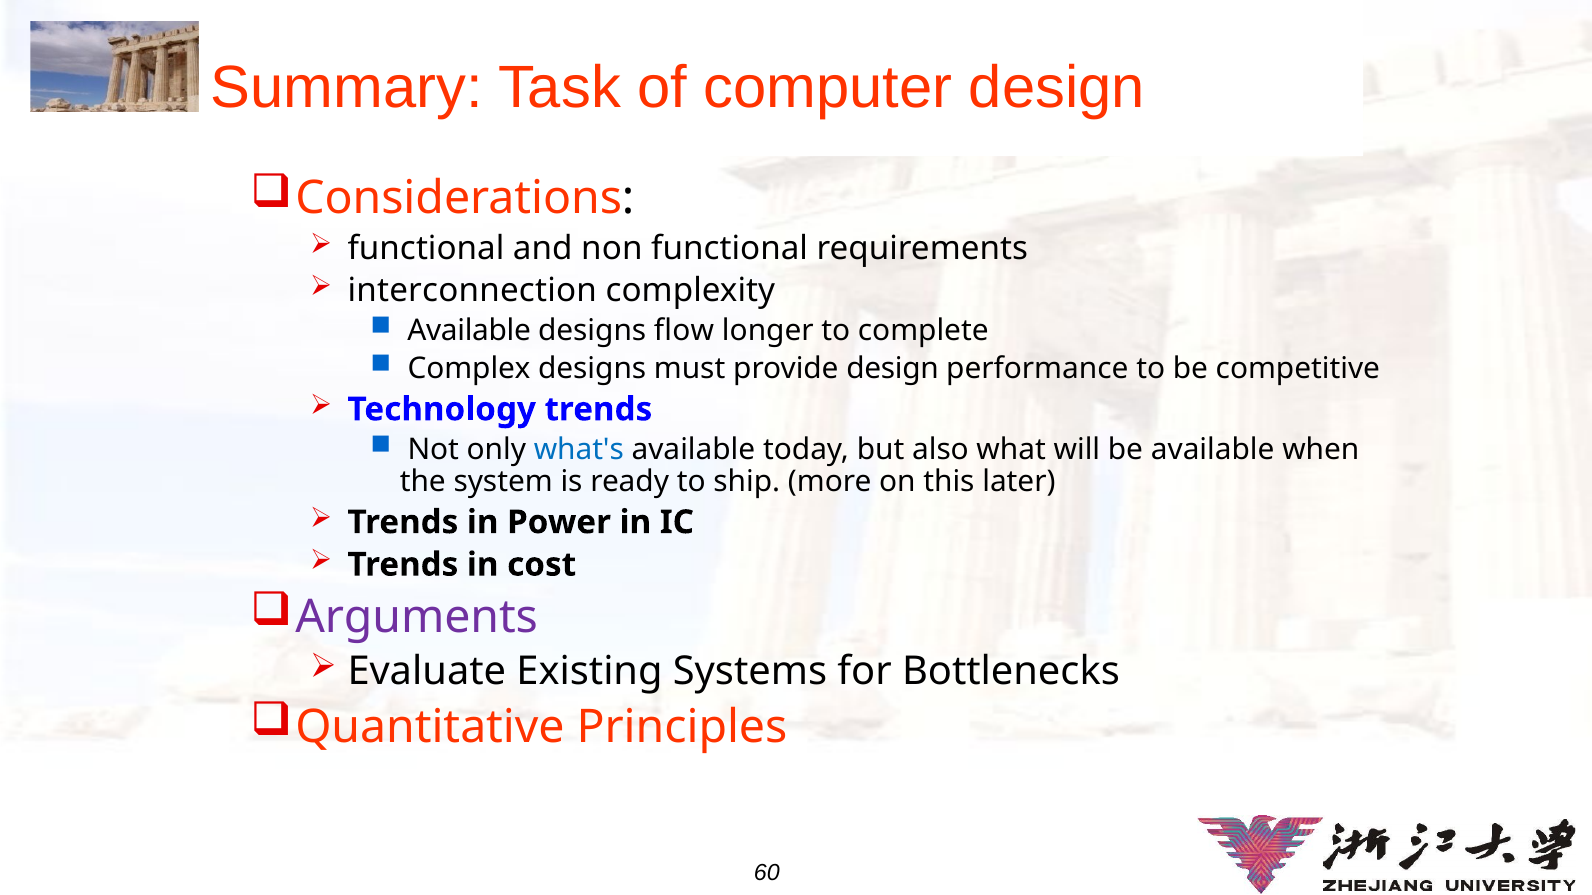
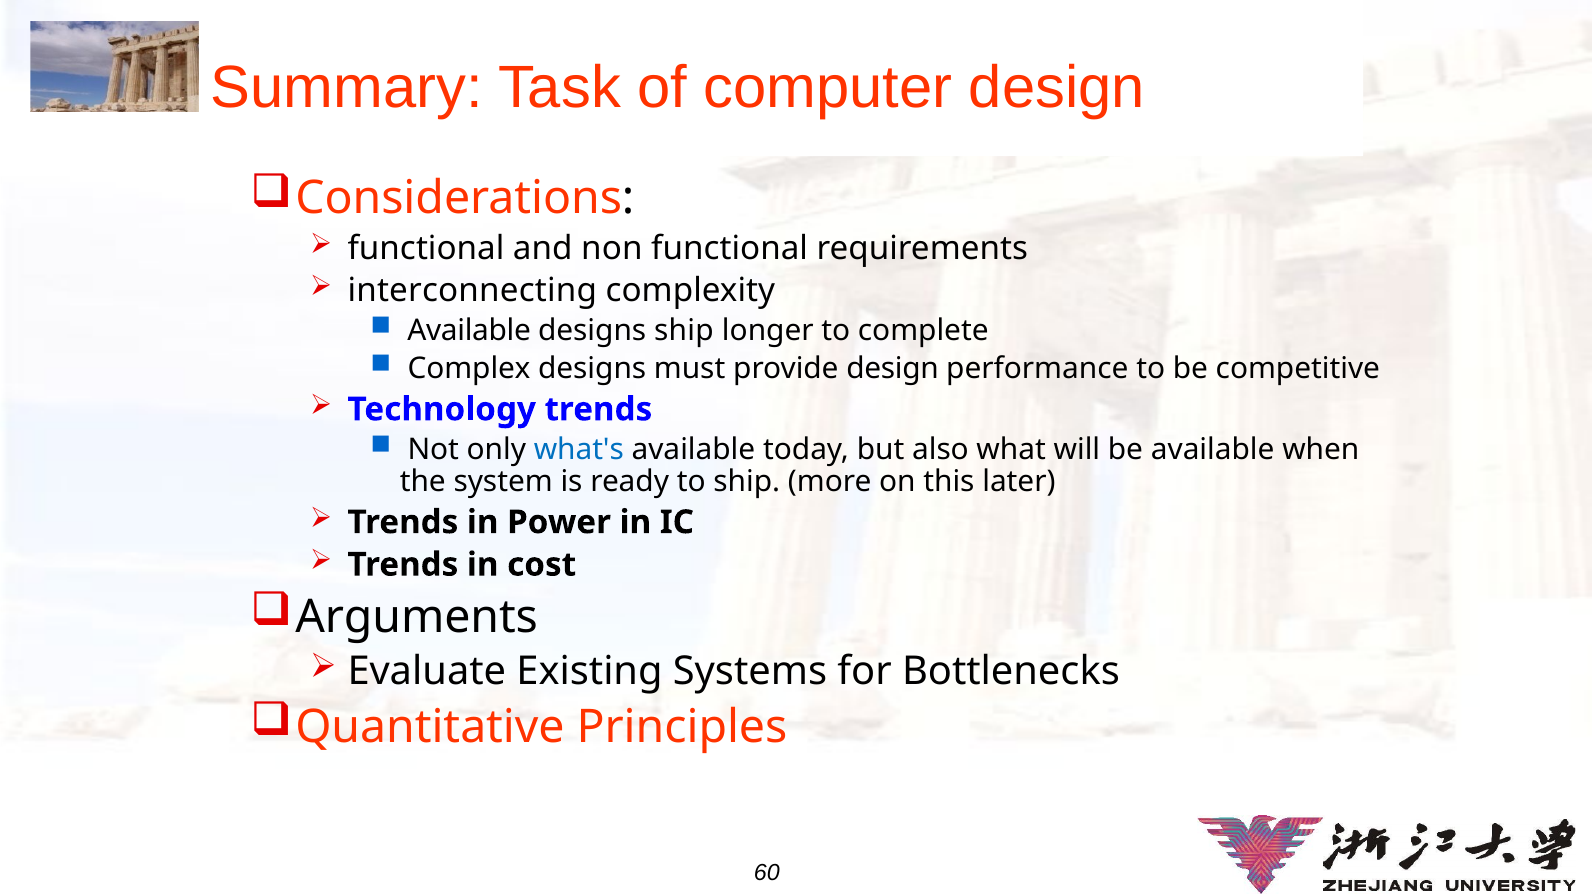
interconnection: interconnection -> interconnecting
designs flow: flow -> ship
Arguments colour: purple -> black
